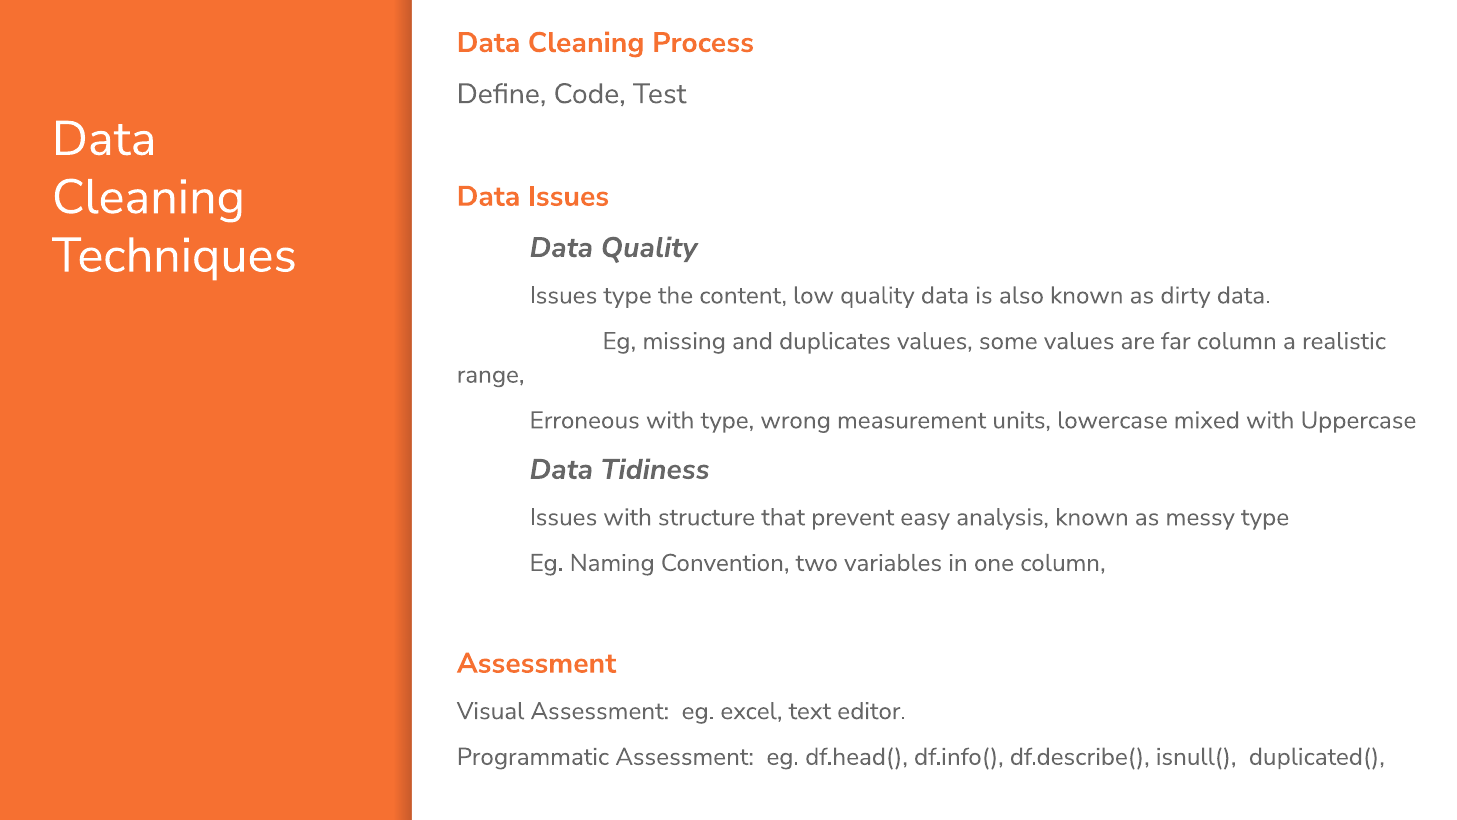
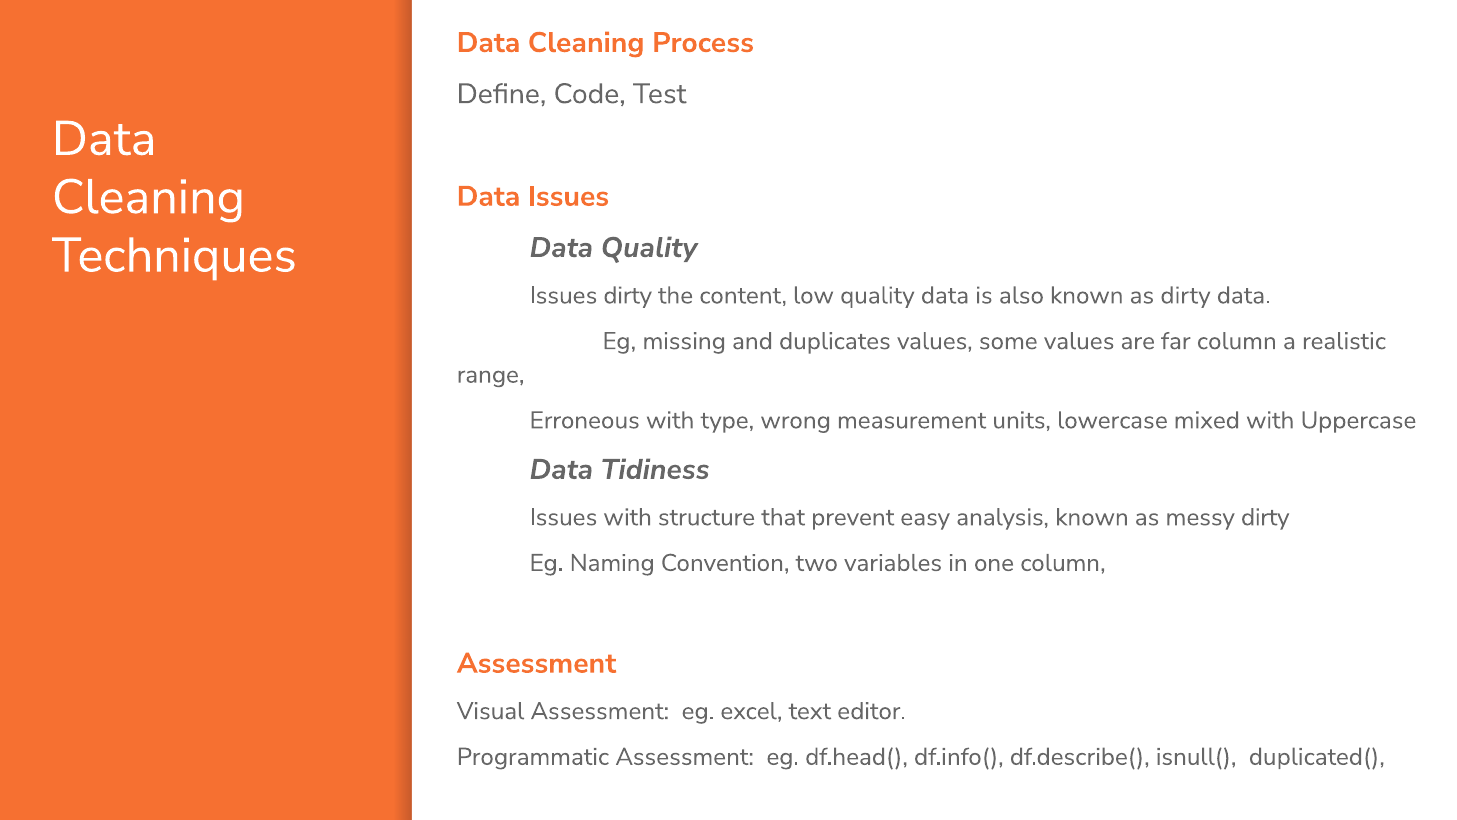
Issues type: type -> dirty
messy type: type -> dirty
